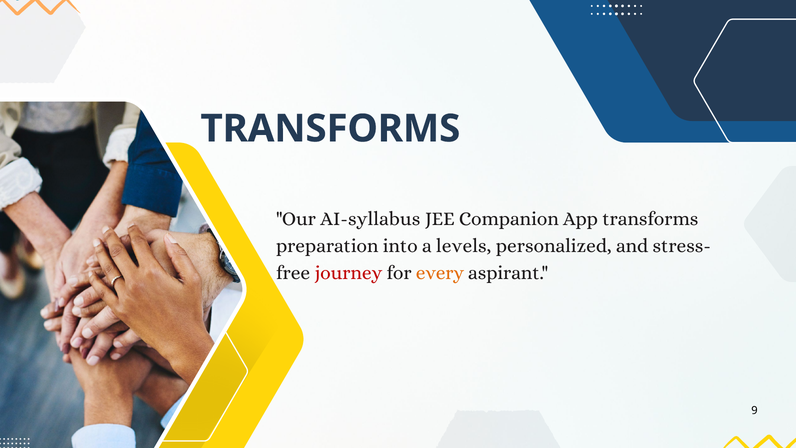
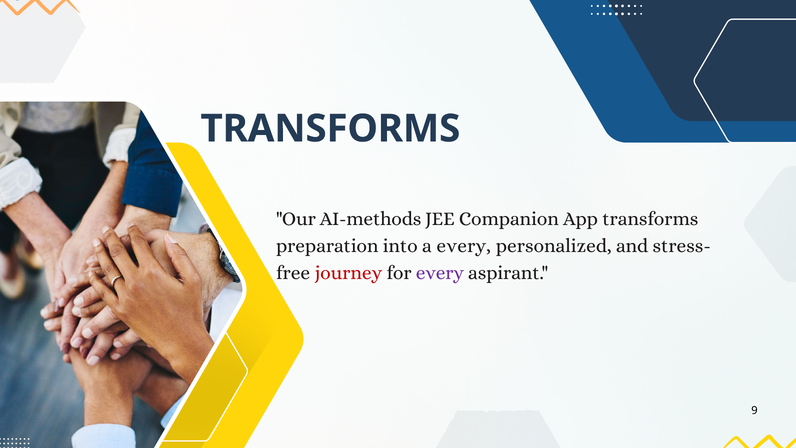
AI-syllabus: AI-syllabus -> AI-methods
a levels: levels -> every
every at (440, 273) colour: orange -> purple
